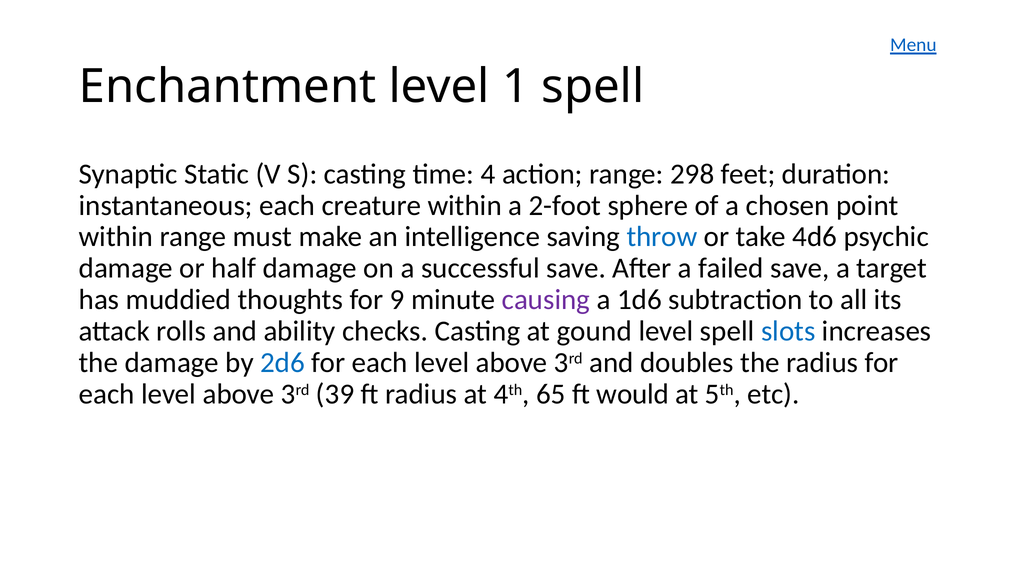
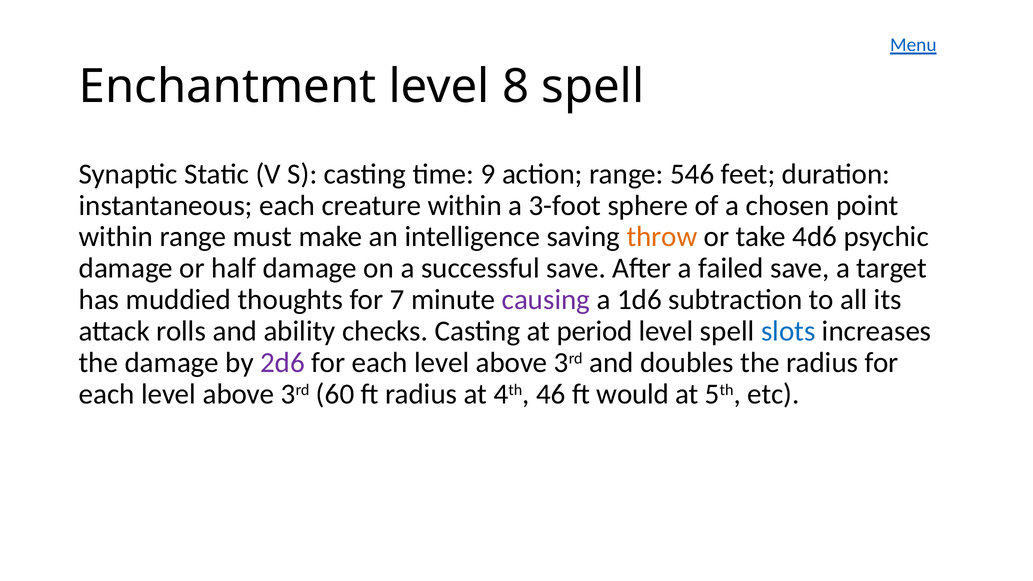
1: 1 -> 8
4: 4 -> 9
298: 298 -> 546
2-foot: 2-foot -> 3-foot
throw colour: blue -> orange
9: 9 -> 7
gound: gound -> period
2d6 colour: blue -> purple
39: 39 -> 60
65: 65 -> 46
